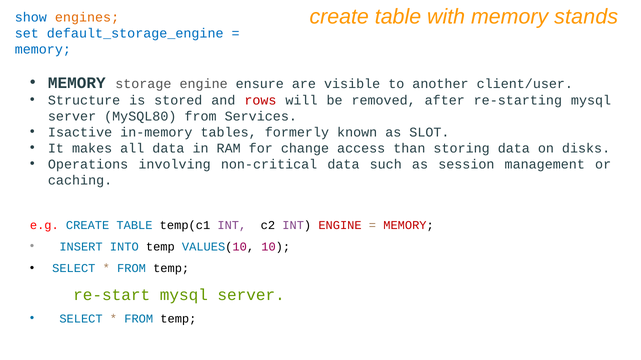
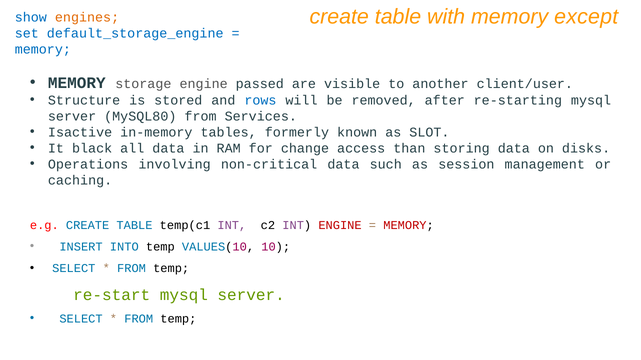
stands: stands -> except
ensure: ensure -> passed
rows colour: red -> blue
makes: makes -> black
